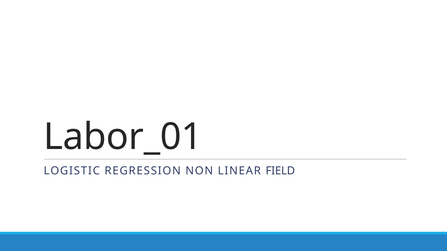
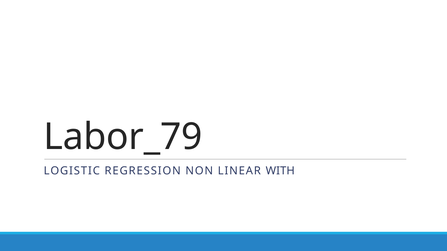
Labor_01: Labor_01 -> Labor_79
FIELD: FIELD -> WITH
